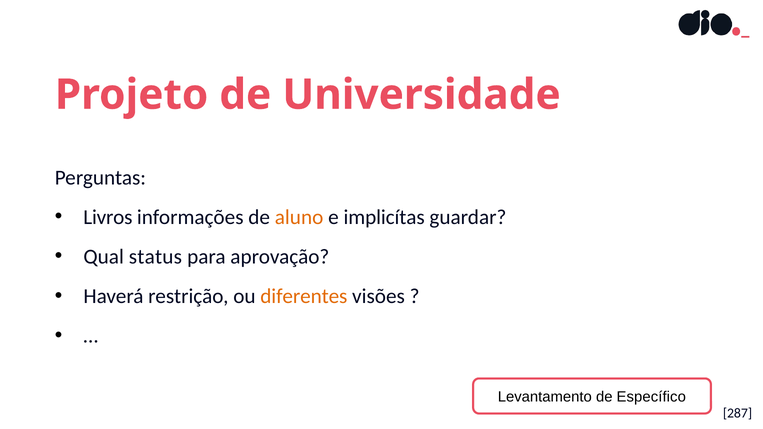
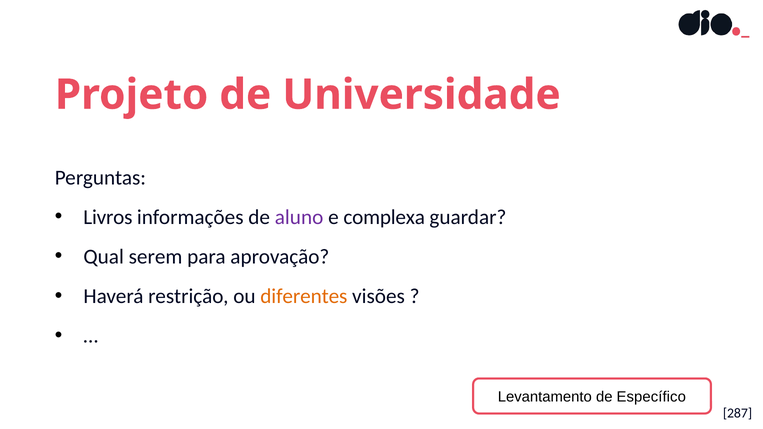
aluno colour: orange -> purple
implicítas: implicítas -> complexa
status: status -> serem
